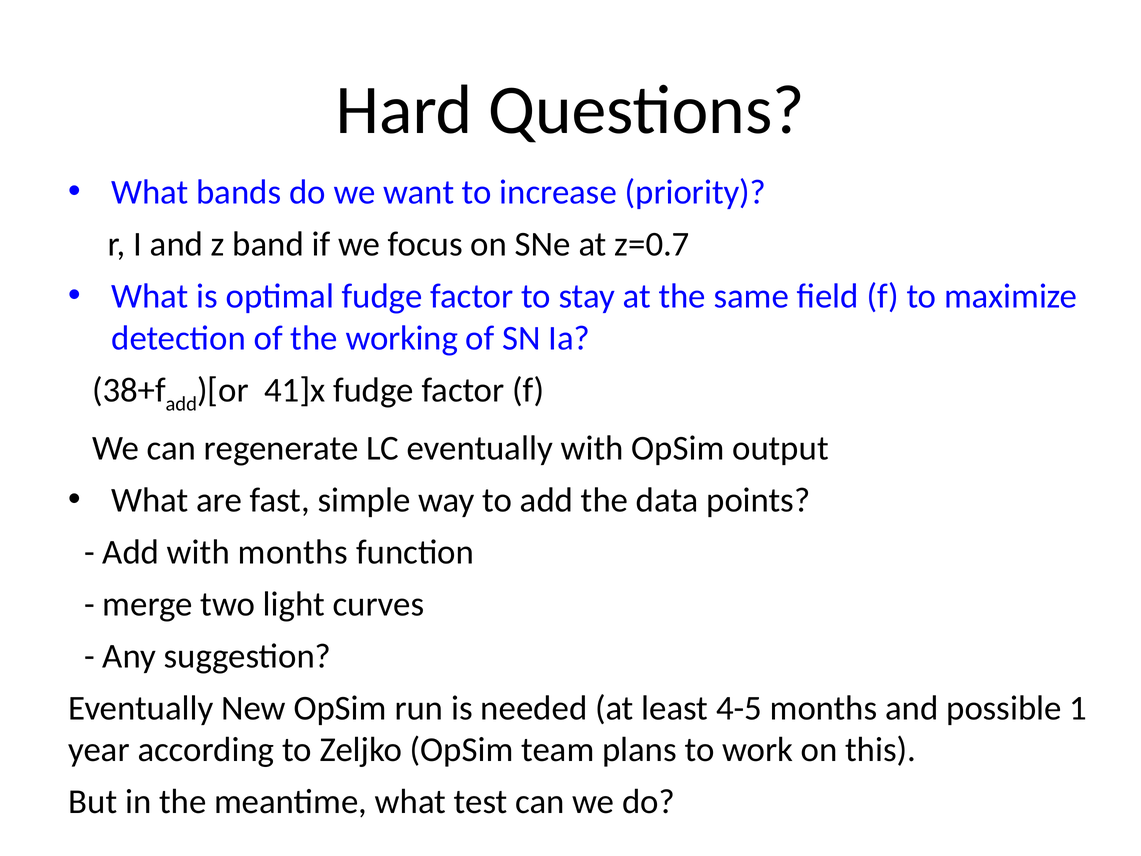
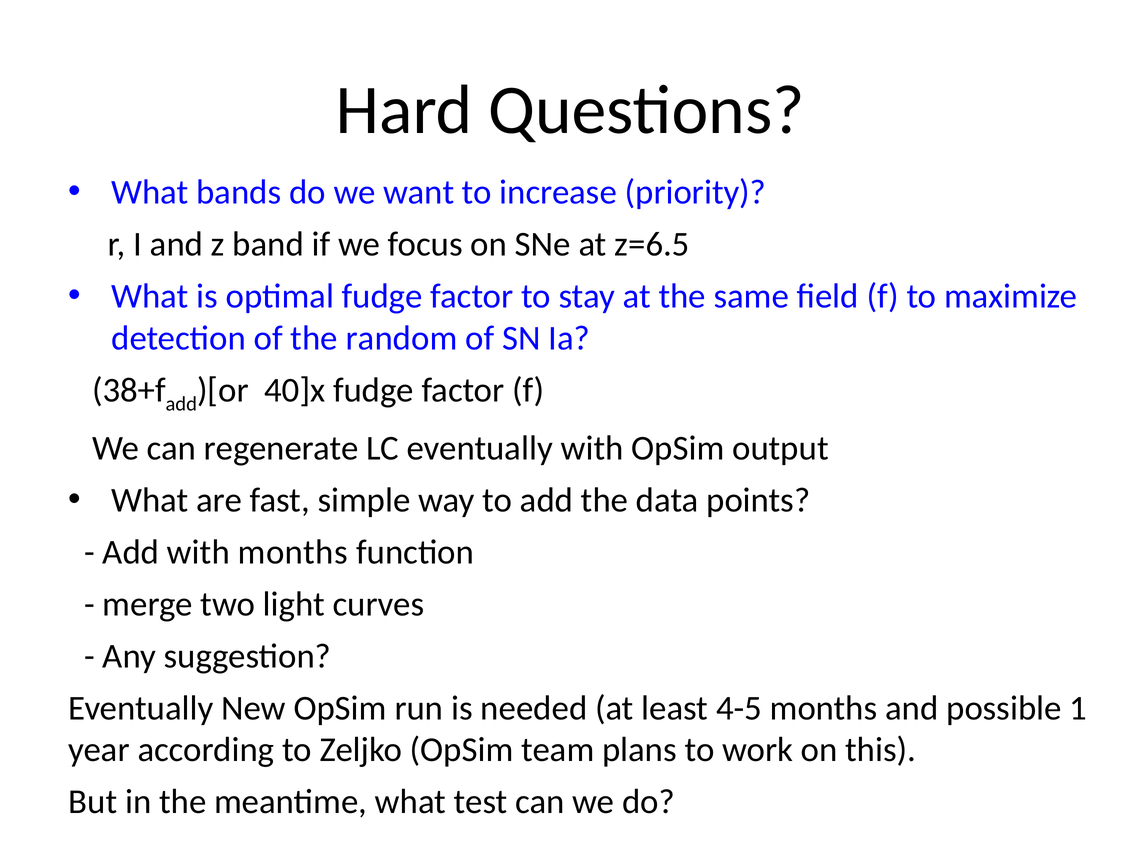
z=0.7: z=0.7 -> z=6.5
working: working -> random
41]x: 41]x -> 40]x
